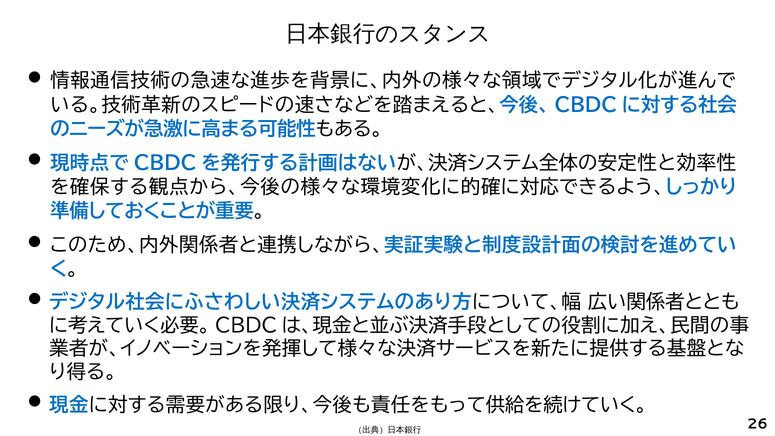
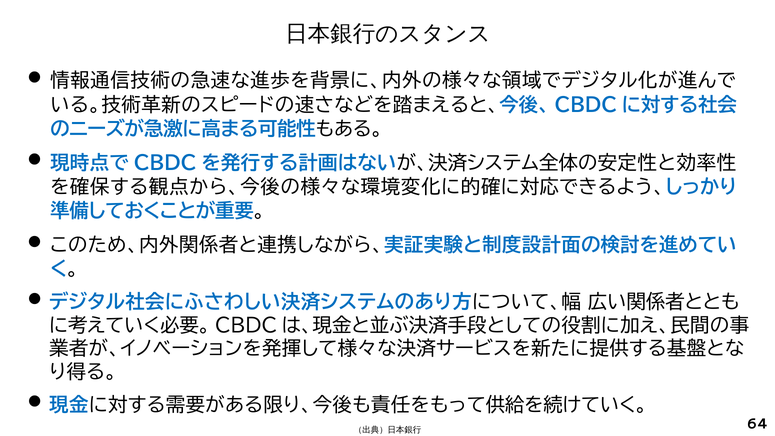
26: 26 -> 64
